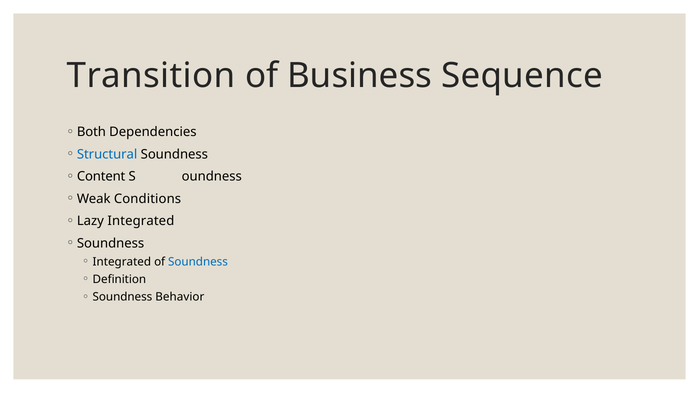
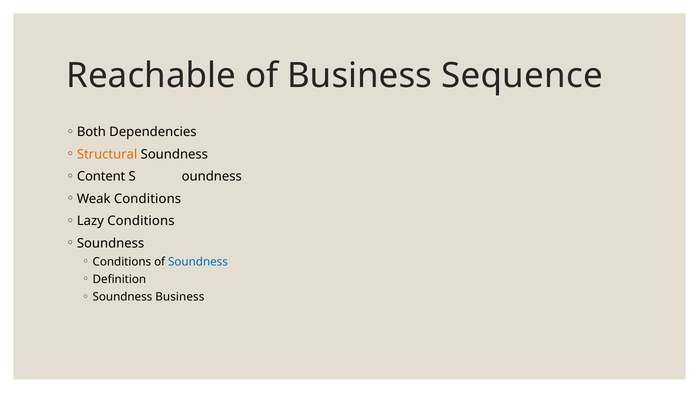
Transition: Transition -> Reachable
Structural colour: blue -> orange
Lazy Integrated: Integrated -> Conditions
Integrated at (122, 262): Integrated -> Conditions
Soundness Behavior: Behavior -> Business
